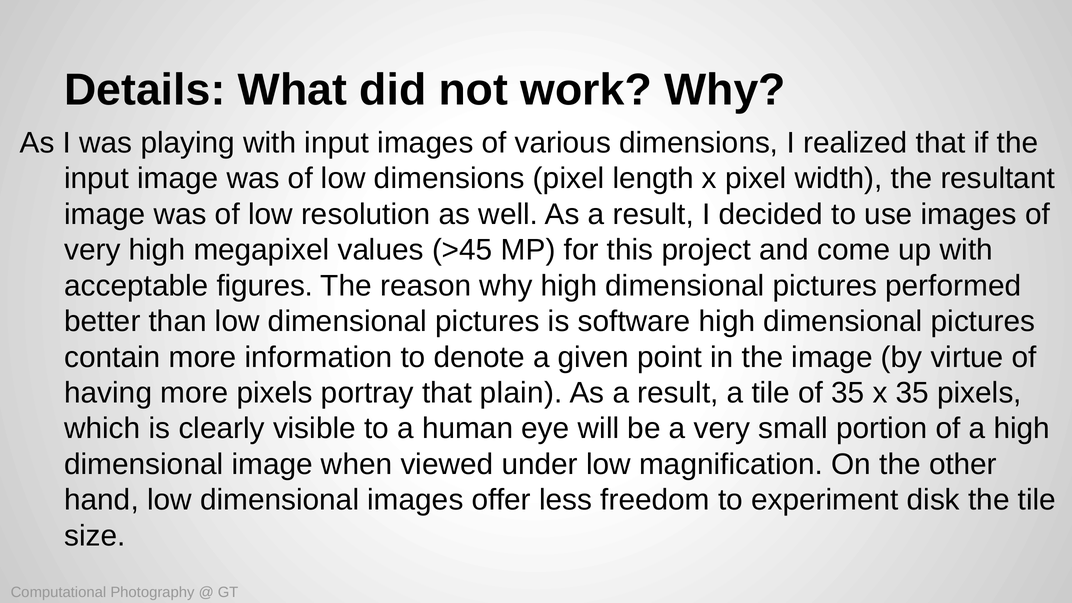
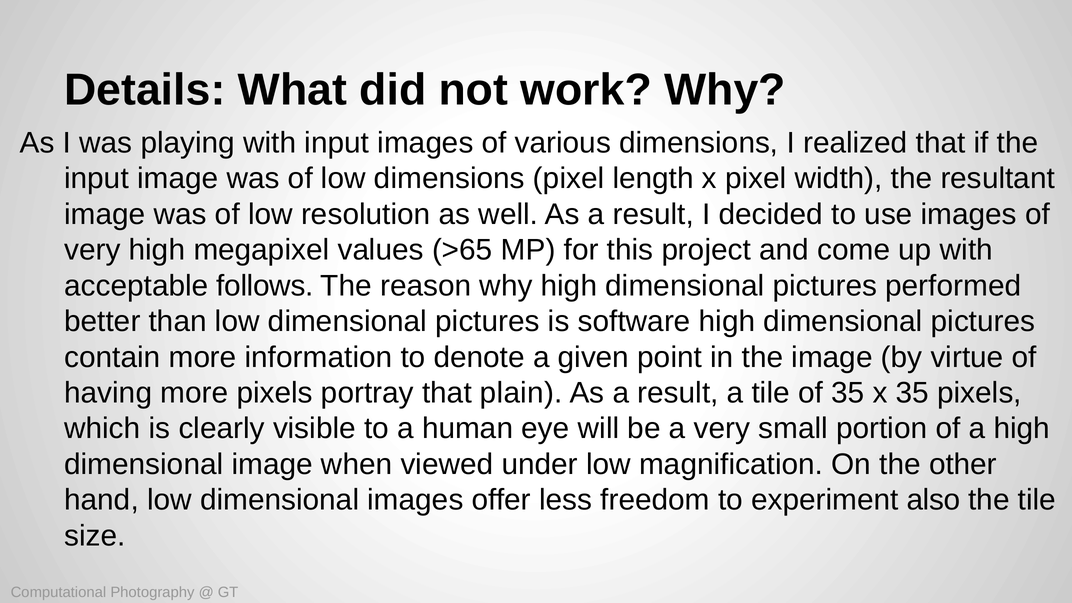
>45: >45 -> >65
figures: figures -> follows
disk: disk -> also
